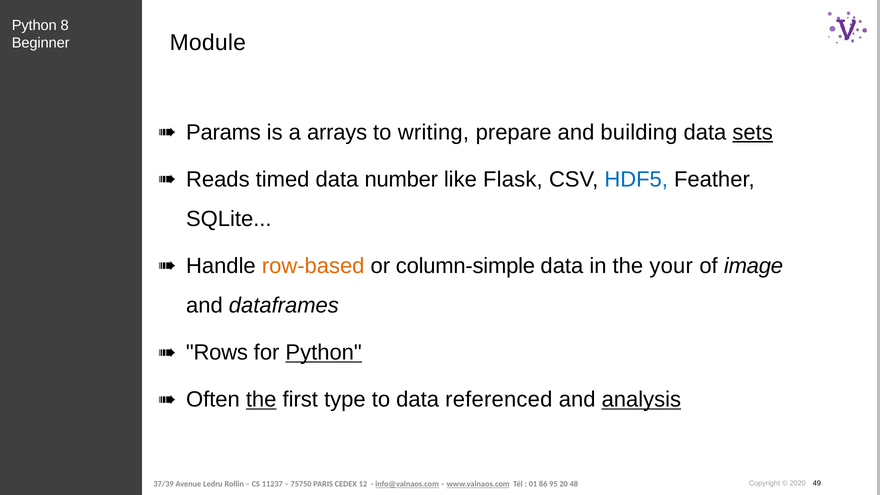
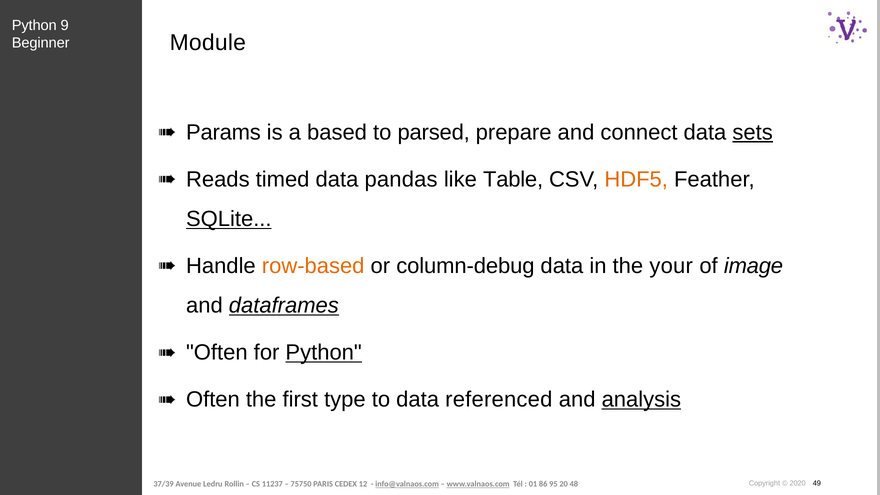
8: 8 -> 9
arrays: arrays -> based
writing: writing -> parsed
building: building -> connect
number: number -> pandas
Flask: Flask -> Table
HDF5 colour: blue -> orange
SQLite underline: none -> present
column-simple: column-simple -> column-debug
dataframes underline: none -> present
Rows at (217, 353): Rows -> Often
the at (261, 400) underline: present -> none
